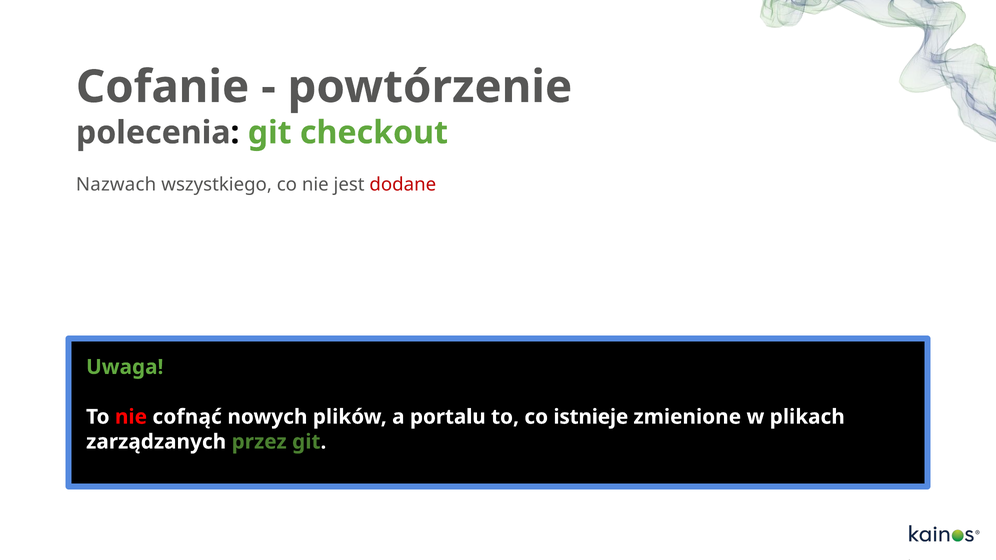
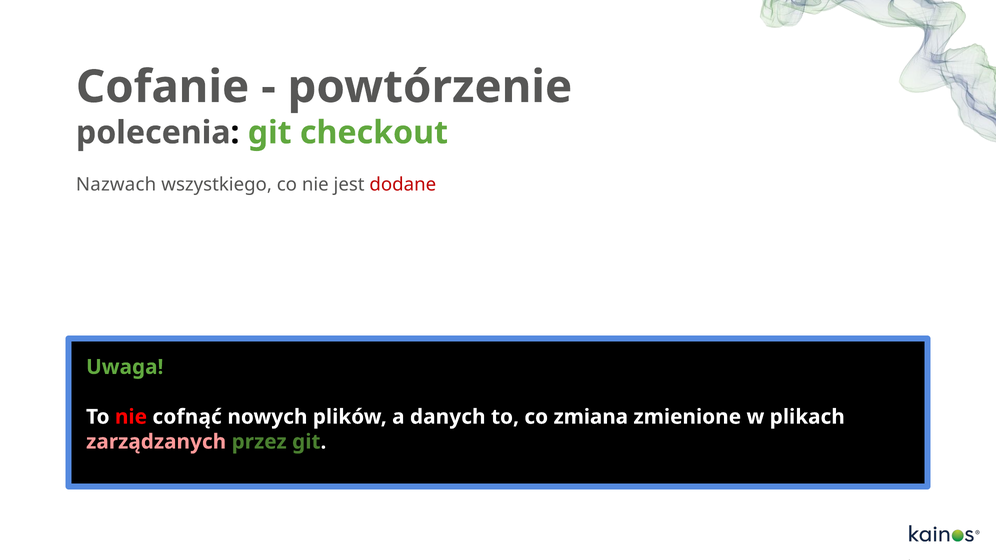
portalu: portalu -> danych
istnieje: istnieje -> zmiana
zarządzanych colour: white -> pink
